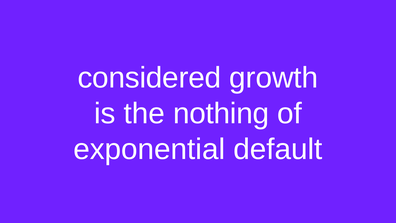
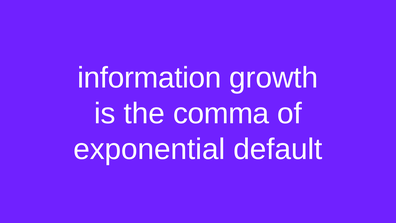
considered: considered -> information
nothing: nothing -> comma
